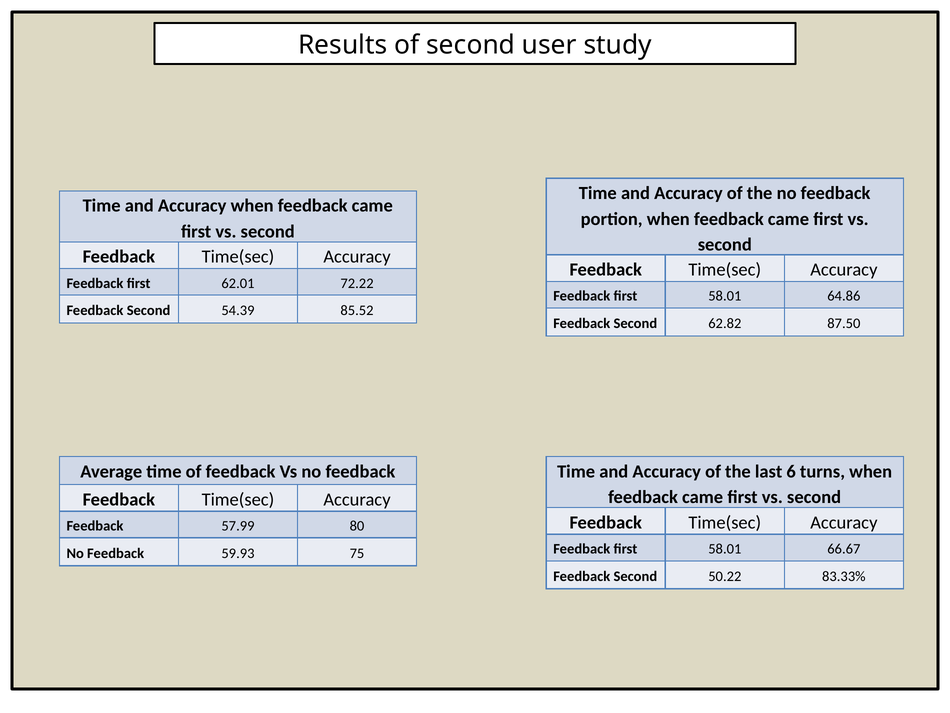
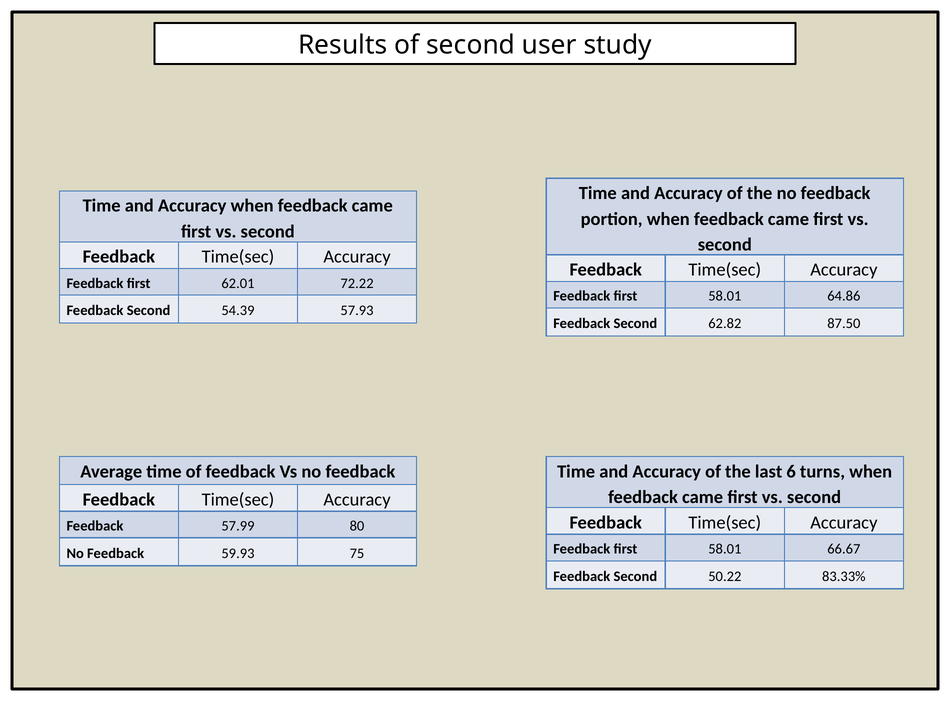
85.52: 85.52 -> 57.93
